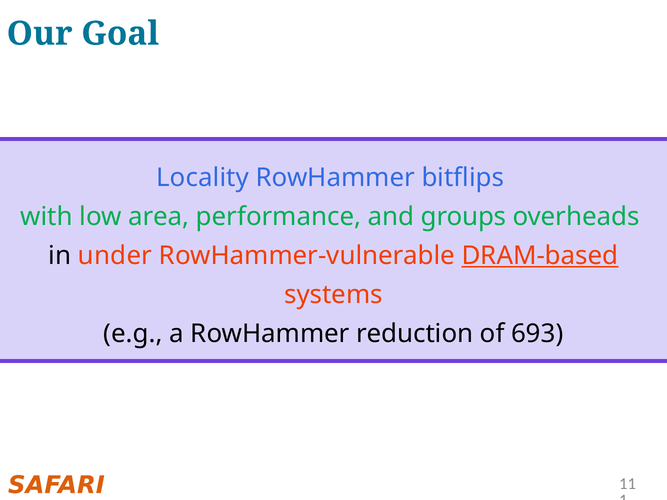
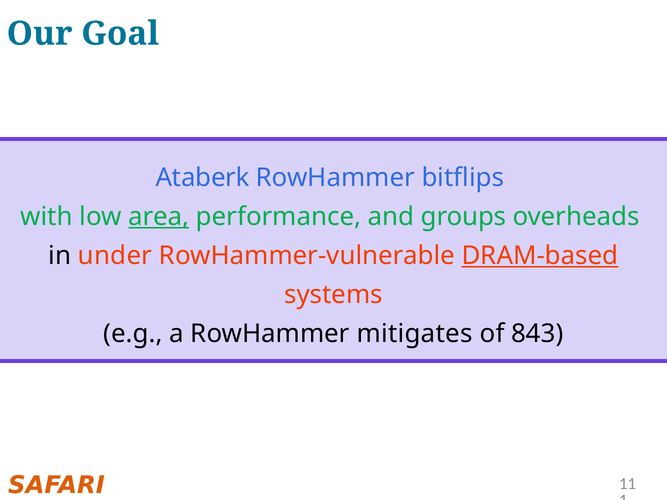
Locality: Locality -> Ataberk
area underline: none -> present
reduction: reduction -> mitigates
693: 693 -> 843
